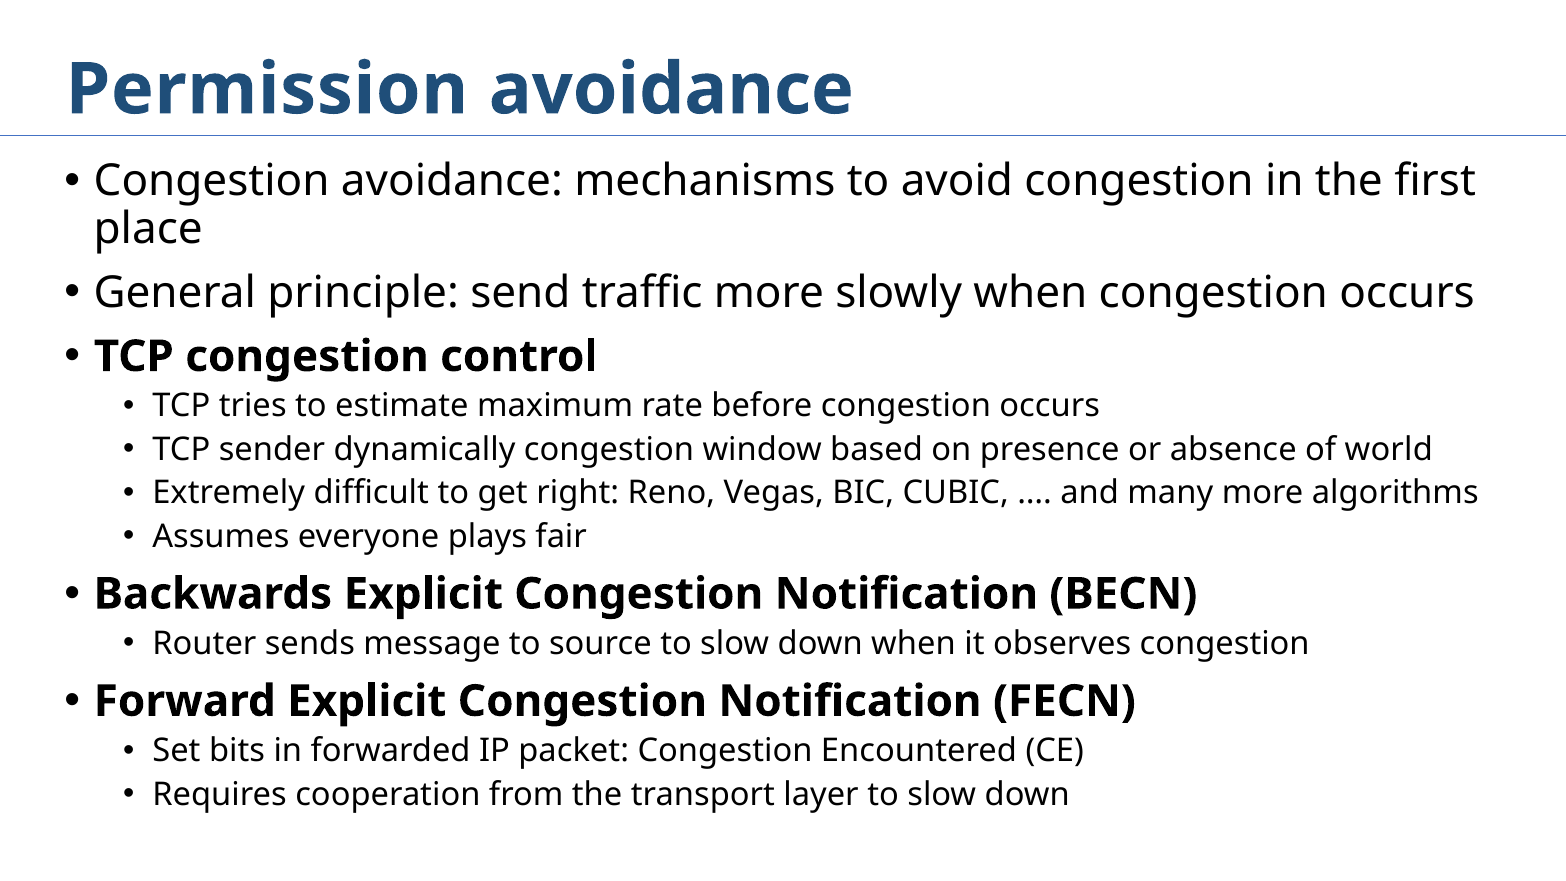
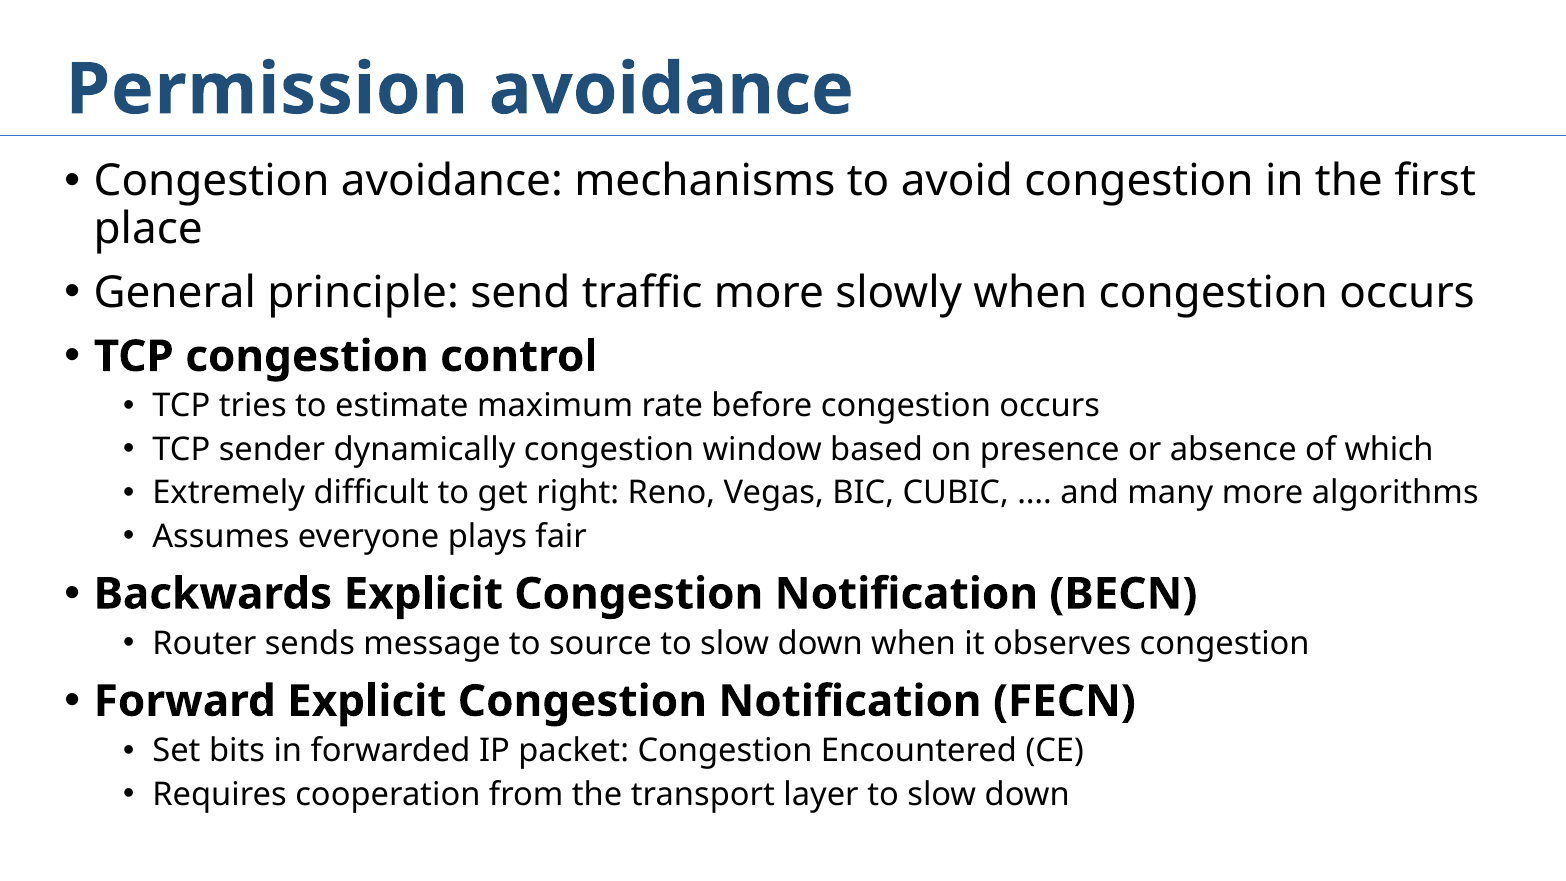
world: world -> which
